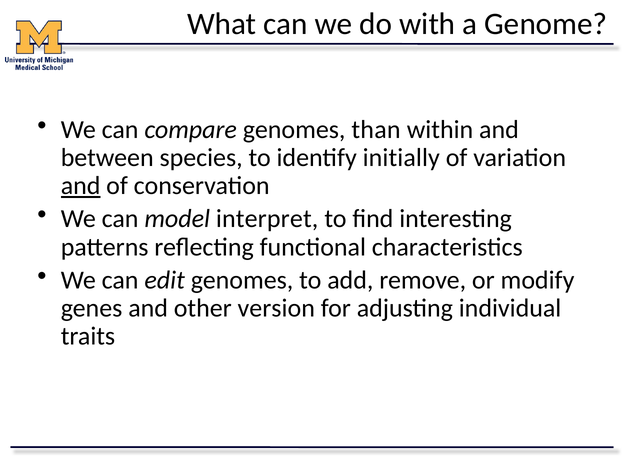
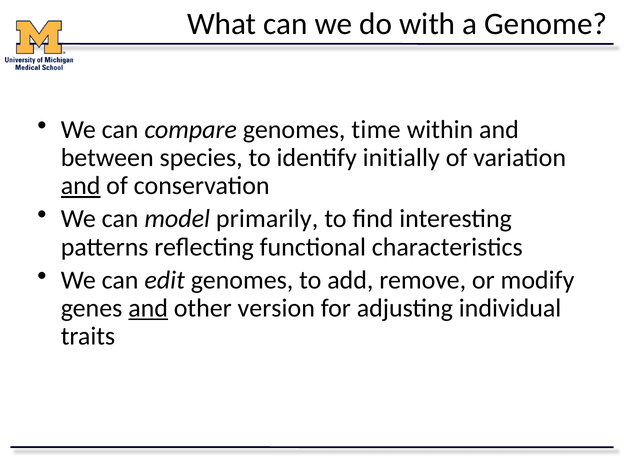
than: than -> time
interpret: interpret -> primarily
and at (148, 308) underline: none -> present
